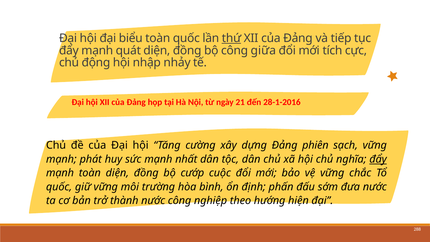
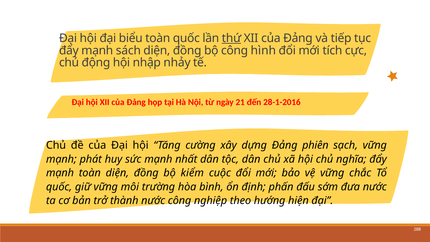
quát: quát -> sách
giữa: giữa -> hình
đẩy at (378, 159) underline: present -> none
cướp: cướp -> kiểm
